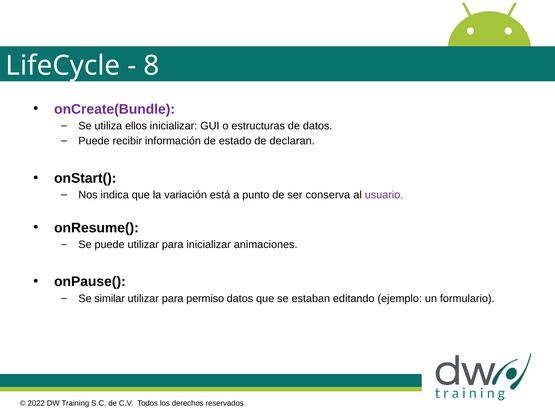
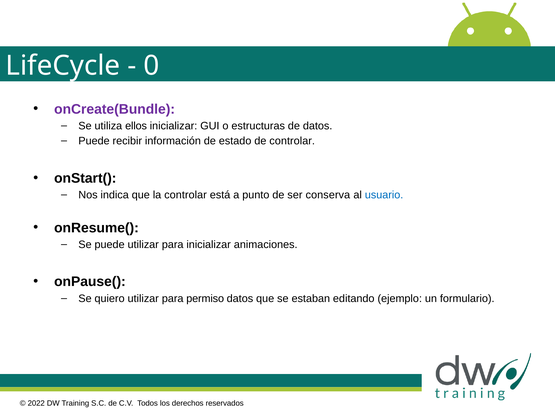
8: 8 -> 0
de declaran: declaran -> controlar
la variación: variación -> controlar
usuario colour: purple -> blue
similar: similar -> quiero
